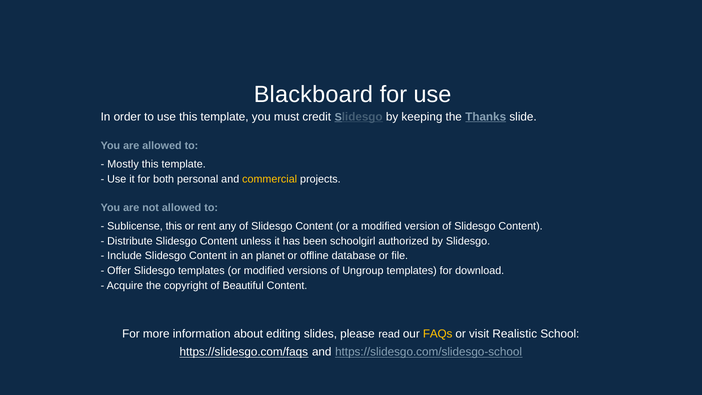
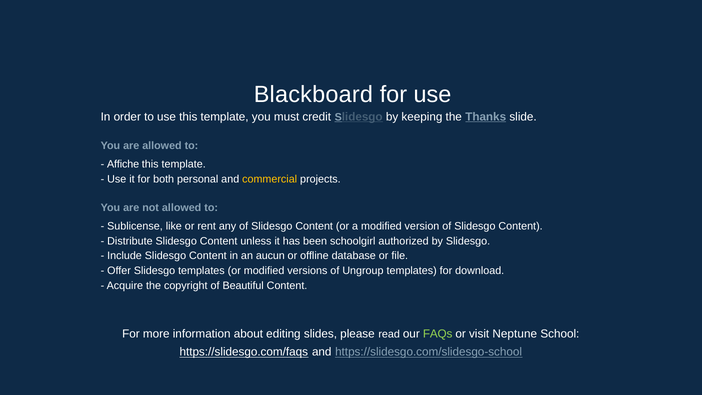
Mostly: Mostly -> Affiche
Sublicense this: this -> like
planet: planet -> aucun
FAQs colour: yellow -> light green
Realistic: Realistic -> Neptune
